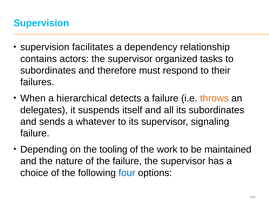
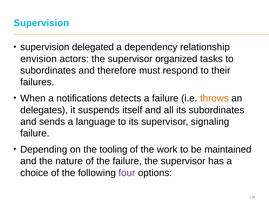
facilitates: facilitates -> delegated
contains: contains -> envision
hierarchical: hierarchical -> notifications
whatever: whatever -> language
four colour: blue -> purple
